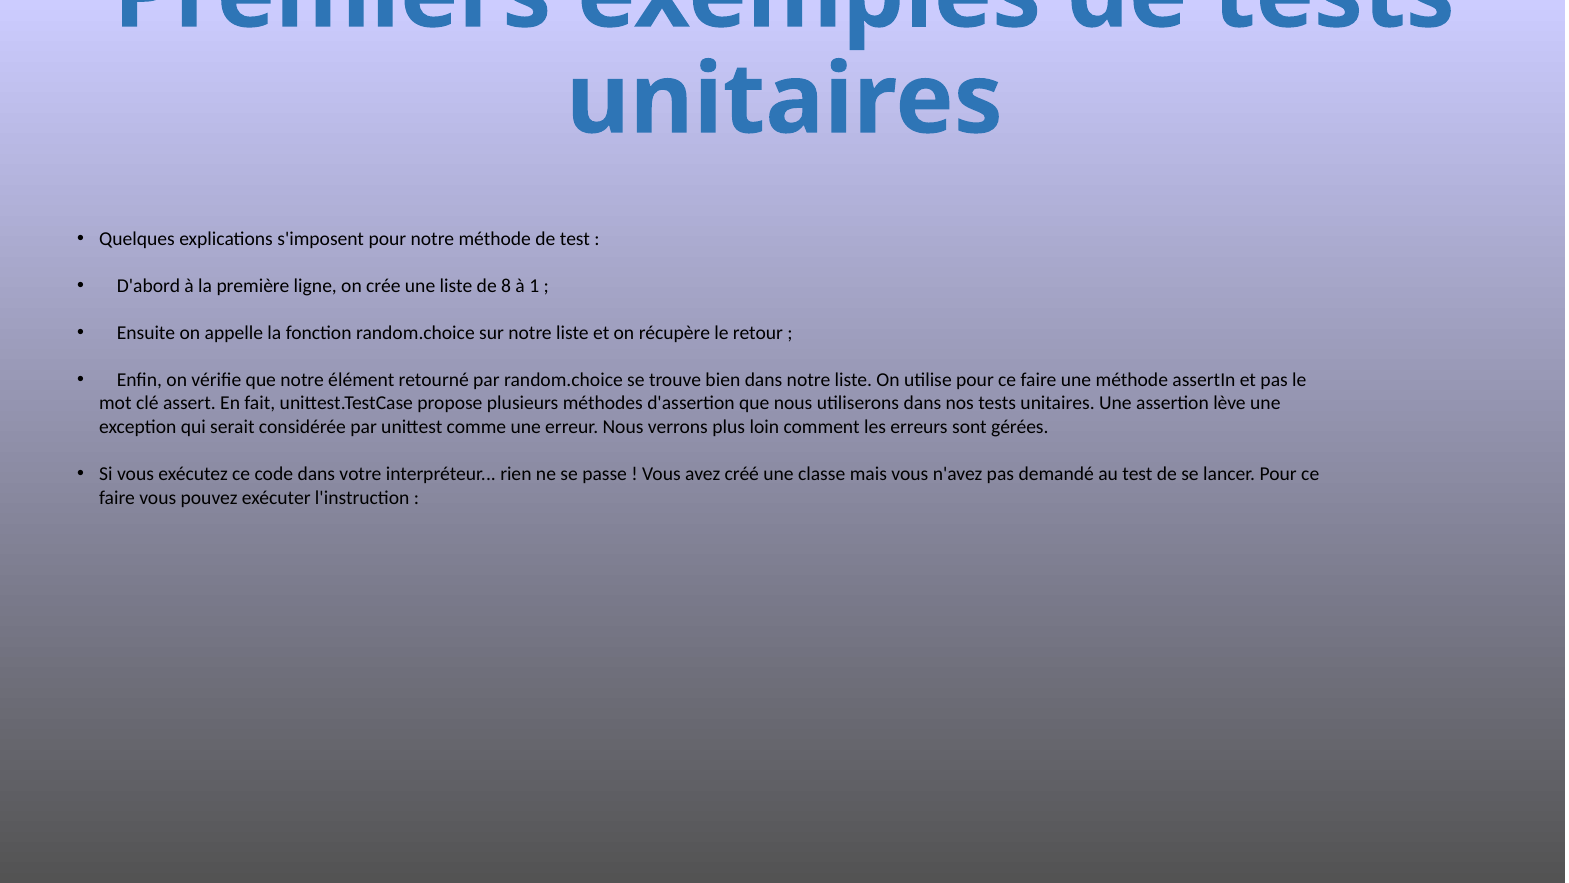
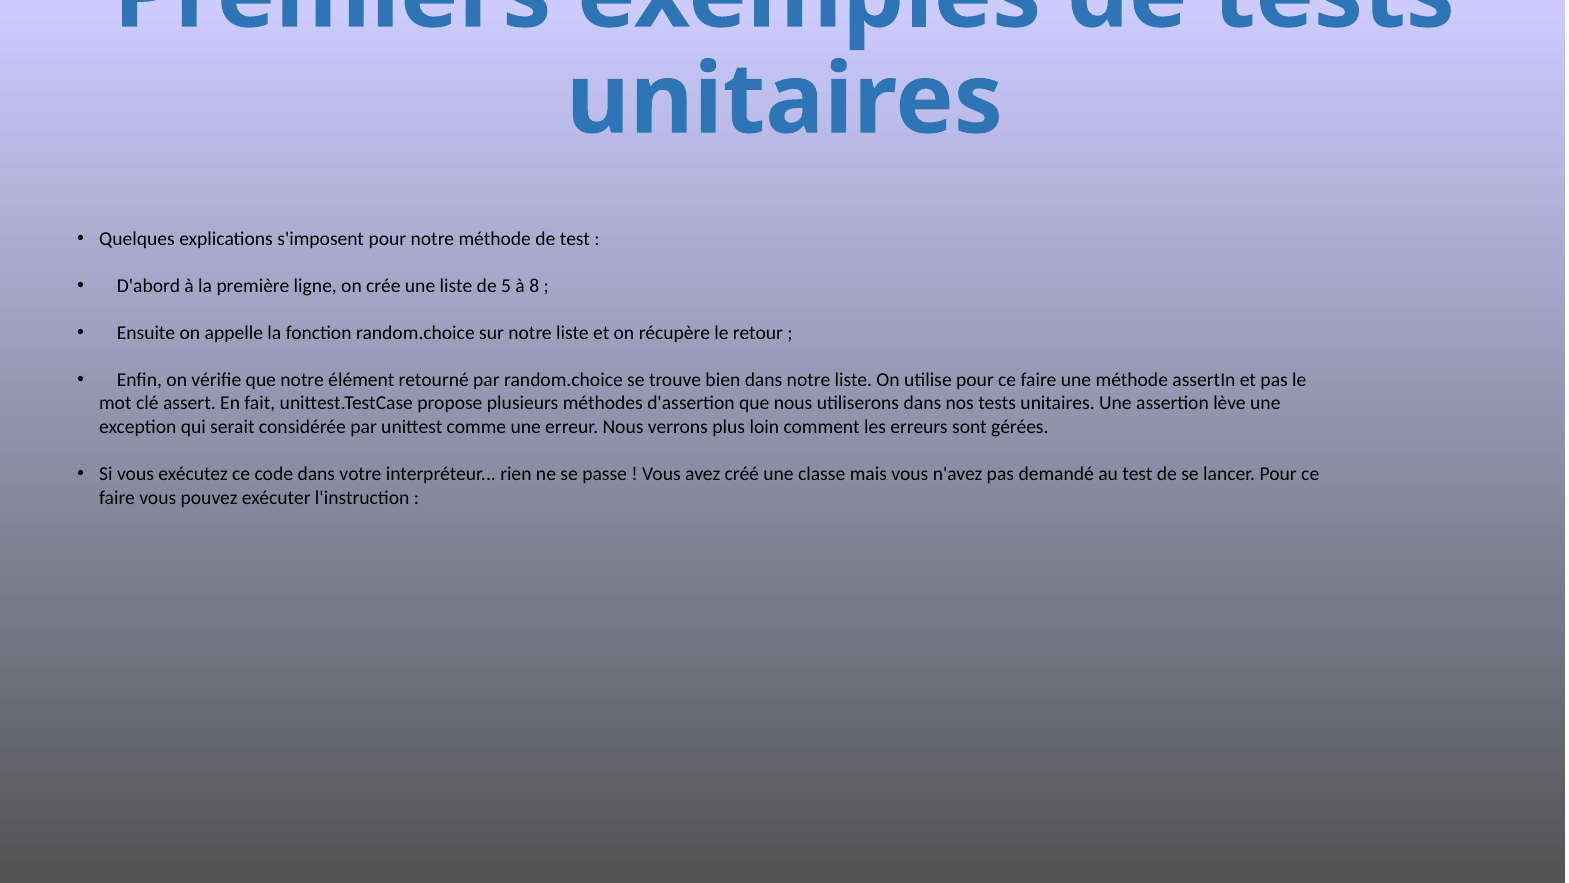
8: 8 -> 5
1: 1 -> 8
